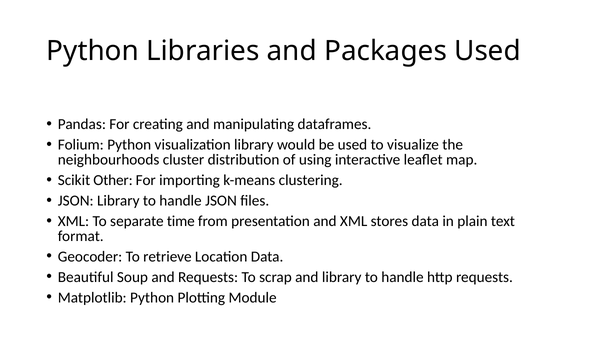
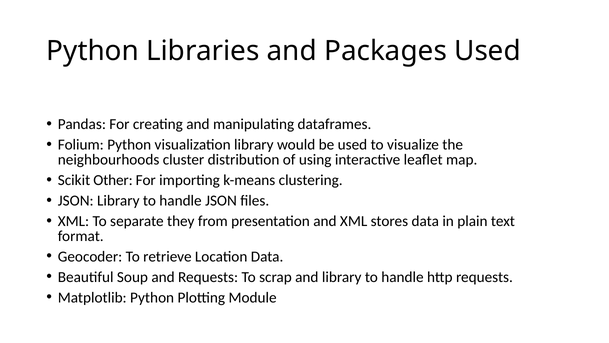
time: time -> they
